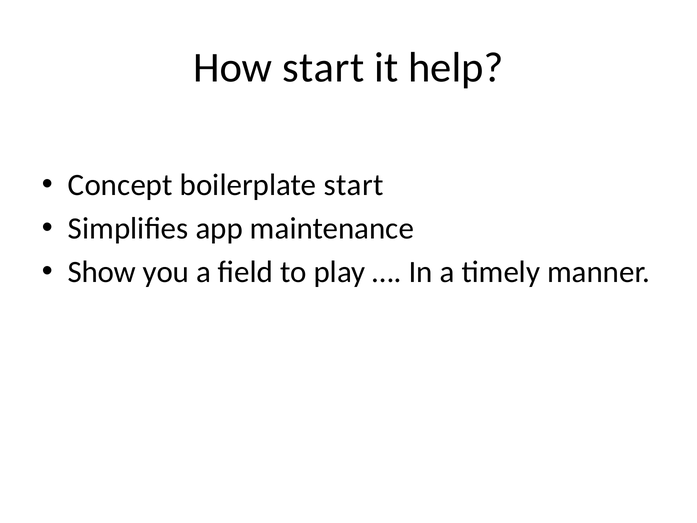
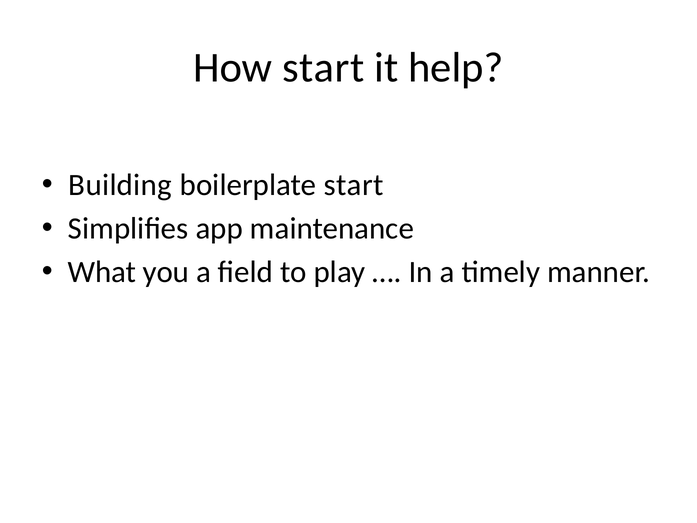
Concept: Concept -> Building
Show: Show -> What
